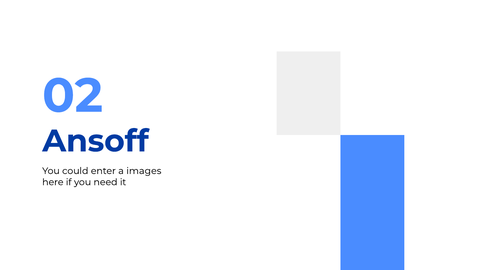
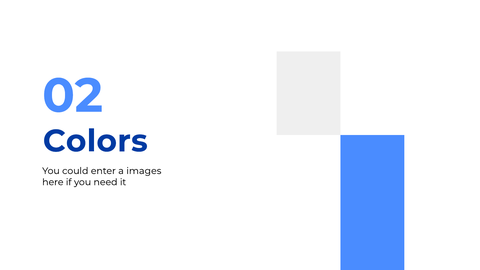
Ansoff: Ansoff -> Colors
